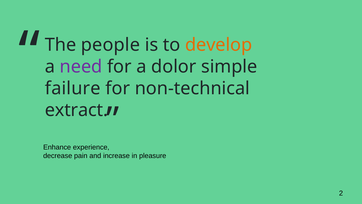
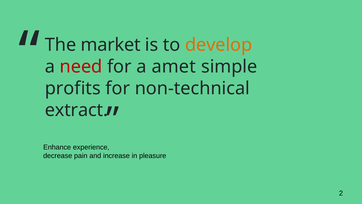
people: people -> market
need colour: purple -> red
dolor: dolor -> amet
failure: failure -> profits
